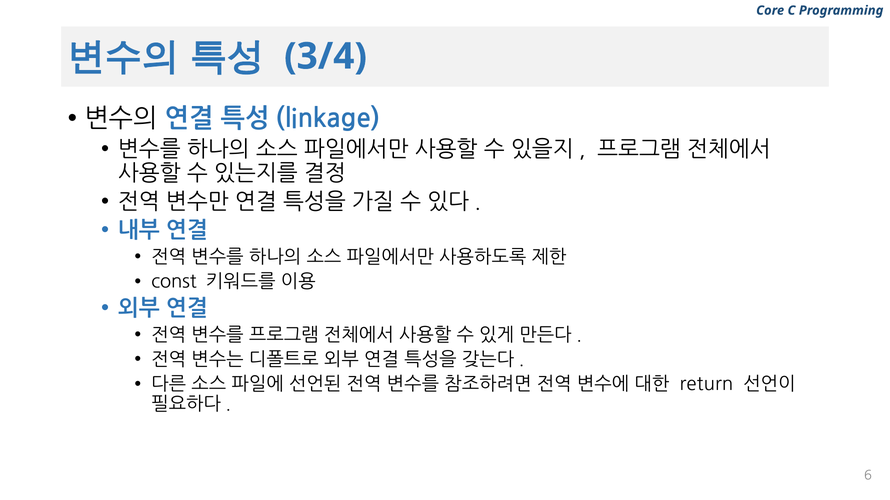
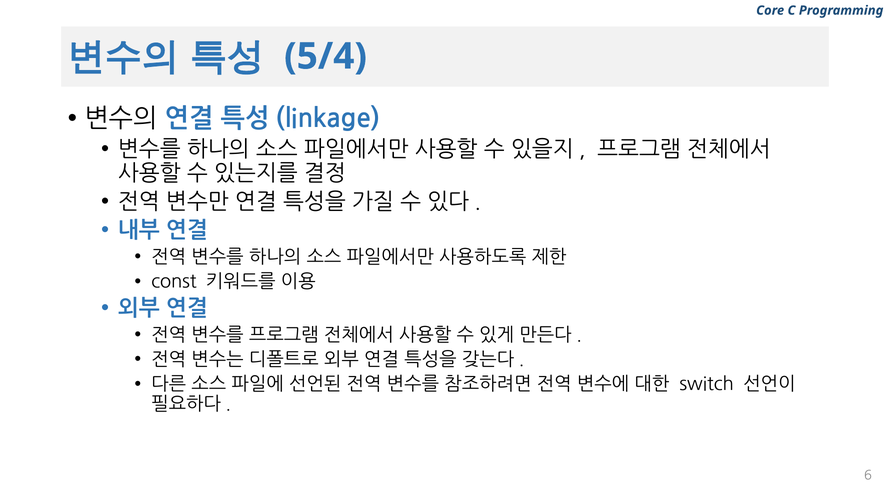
3/4: 3/4 -> 5/4
return: return -> switch
